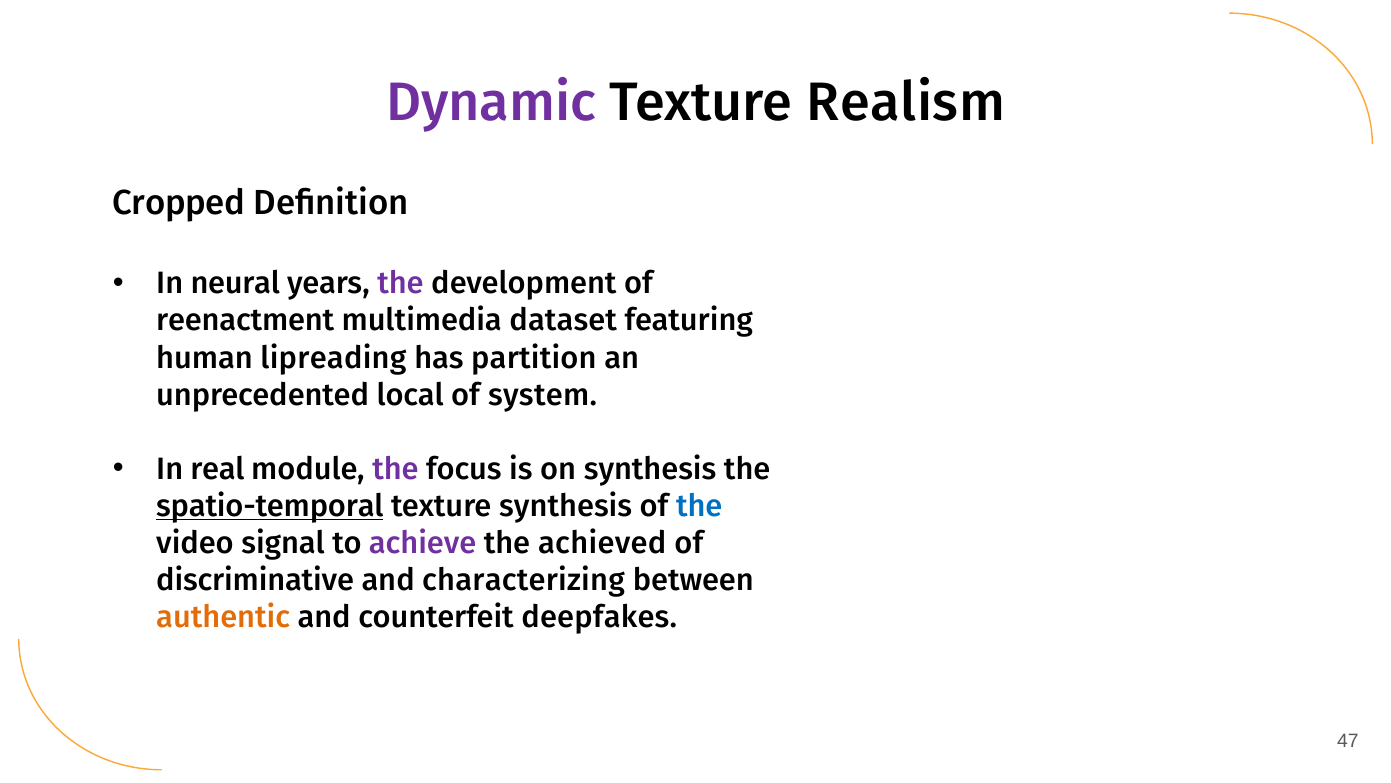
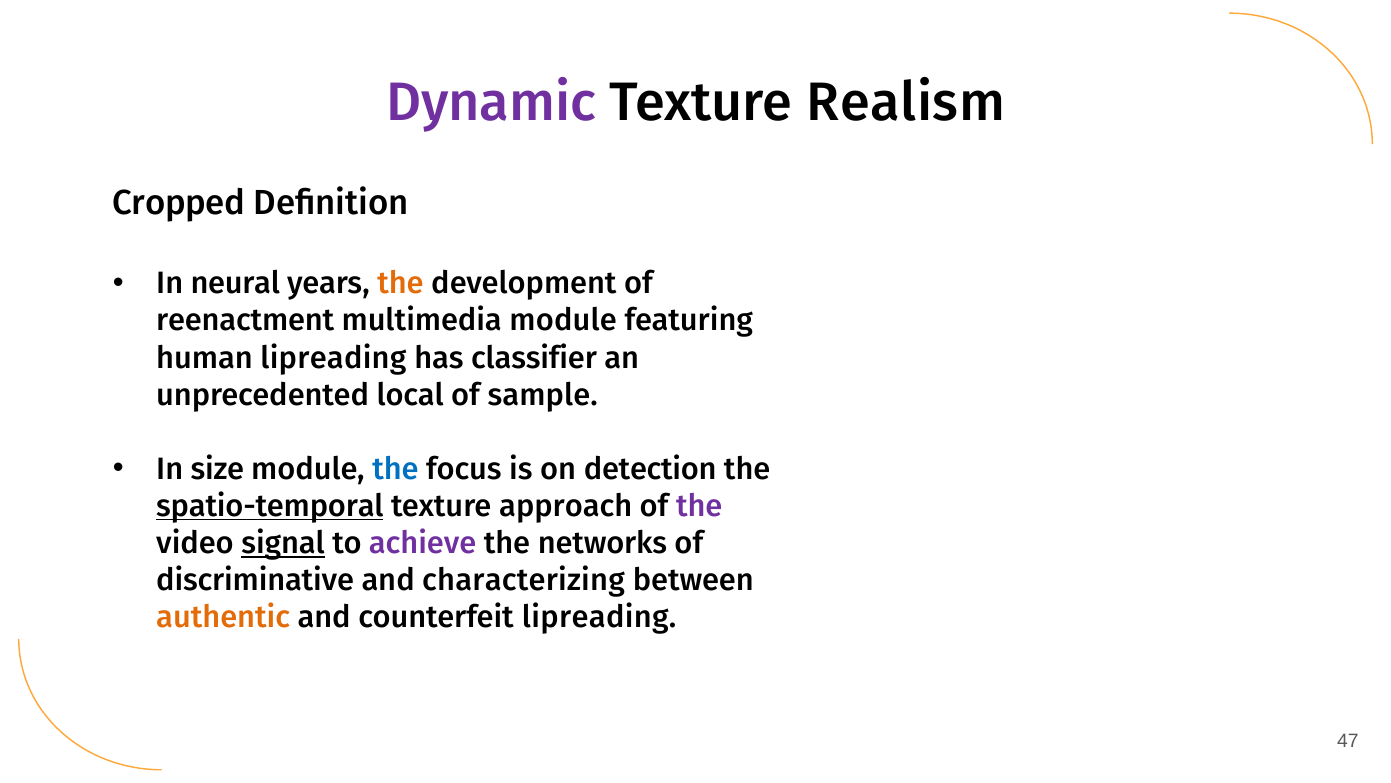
the at (401, 283) colour: purple -> orange
multimedia dataset: dataset -> module
partition: partition -> classifier
system: system -> sample
real: real -> size
the at (395, 469) colour: purple -> blue
on synthesis: synthesis -> detection
texture synthesis: synthesis -> approach
the at (699, 506) colour: blue -> purple
signal underline: none -> present
achieved: achieved -> networks
counterfeit deepfakes: deepfakes -> lipreading
